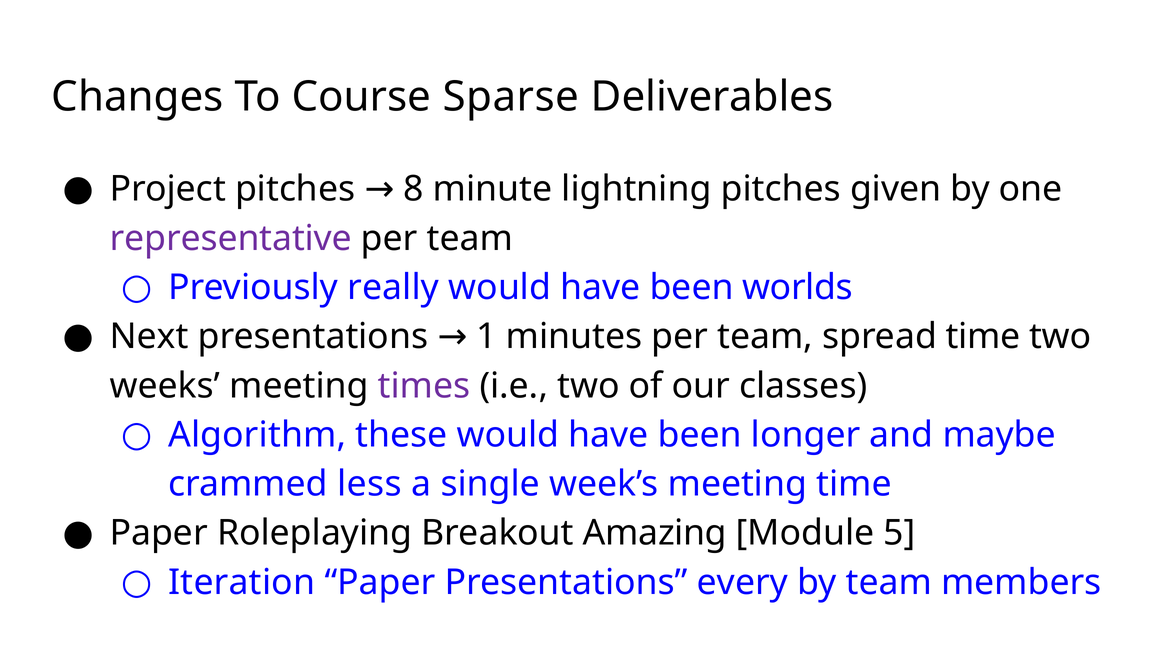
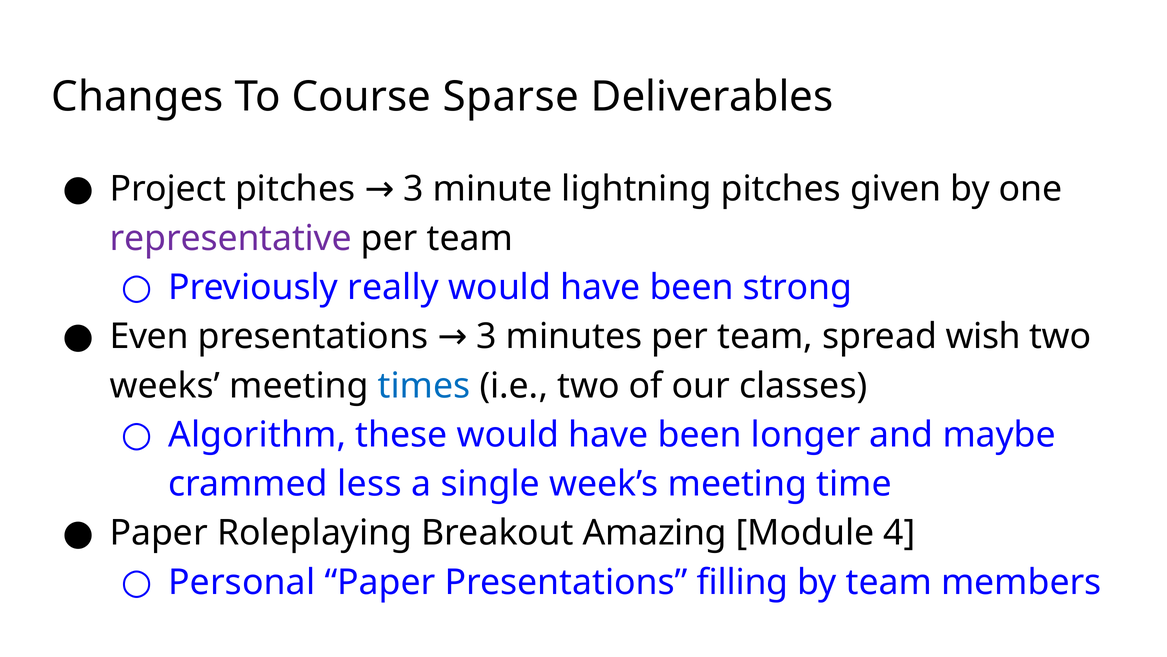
pitches 8: 8 -> 3
worlds: worlds -> strong
Next: Next -> Even
presentations 1: 1 -> 3
spread time: time -> wish
times colour: purple -> blue
5: 5 -> 4
Iteration: Iteration -> Personal
every: every -> filling
